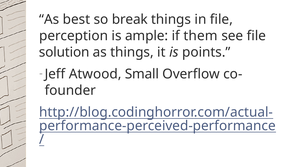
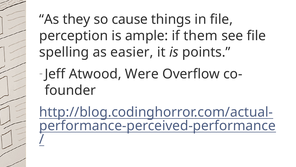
best: best -> they
break: break -> cause
solution: solution -> spelling
as things: things -> easier
Small: Small -> Were
